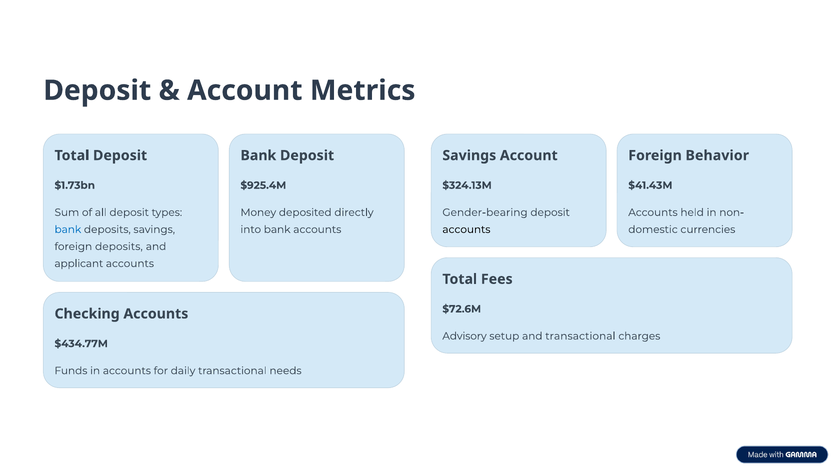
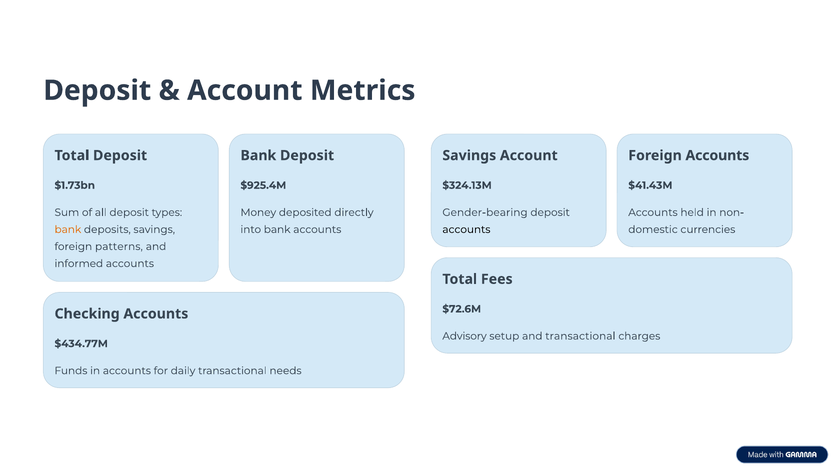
Foreign Behavior: Behavior -> Accounts
bank at (68, 229) colour: blue -> orange
foreign deposits: deposits -> patterns
applicant: applicant -> informed
